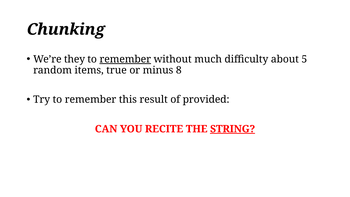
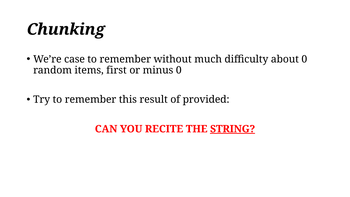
they: they -> case
remember at (125, 59) underline: present -> none
about 5: 5 -> 0
true: true -> first
minus 8: 8 -> 0
